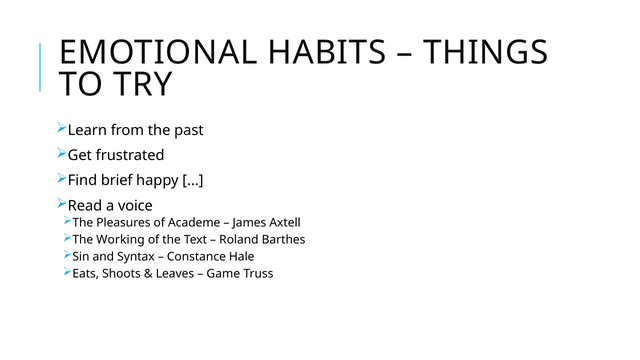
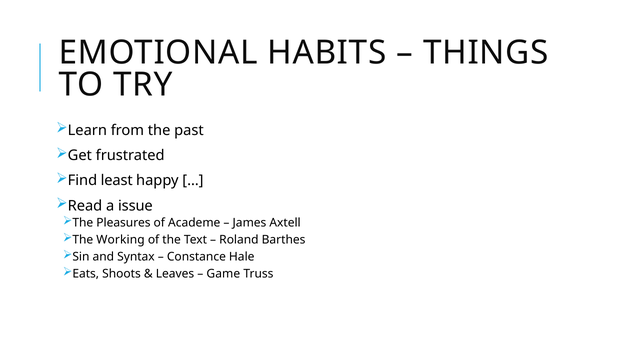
brief: brief -> least
voice: voice -> issue
